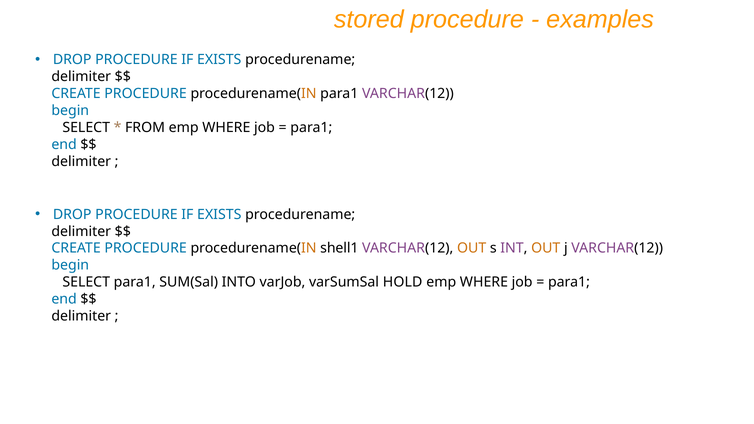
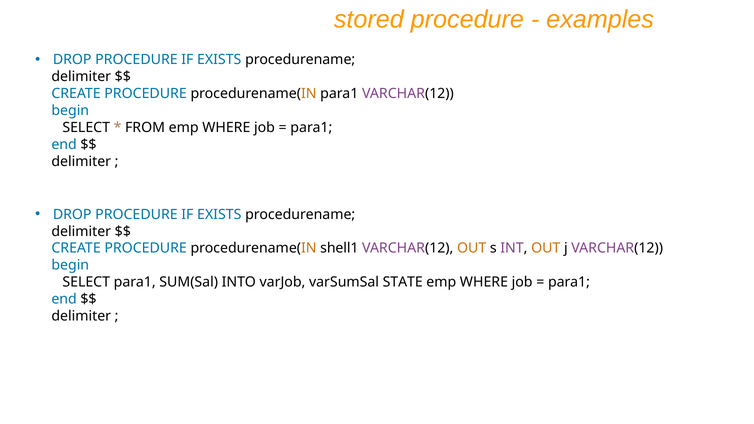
HOLD: HOLD -> STATE
